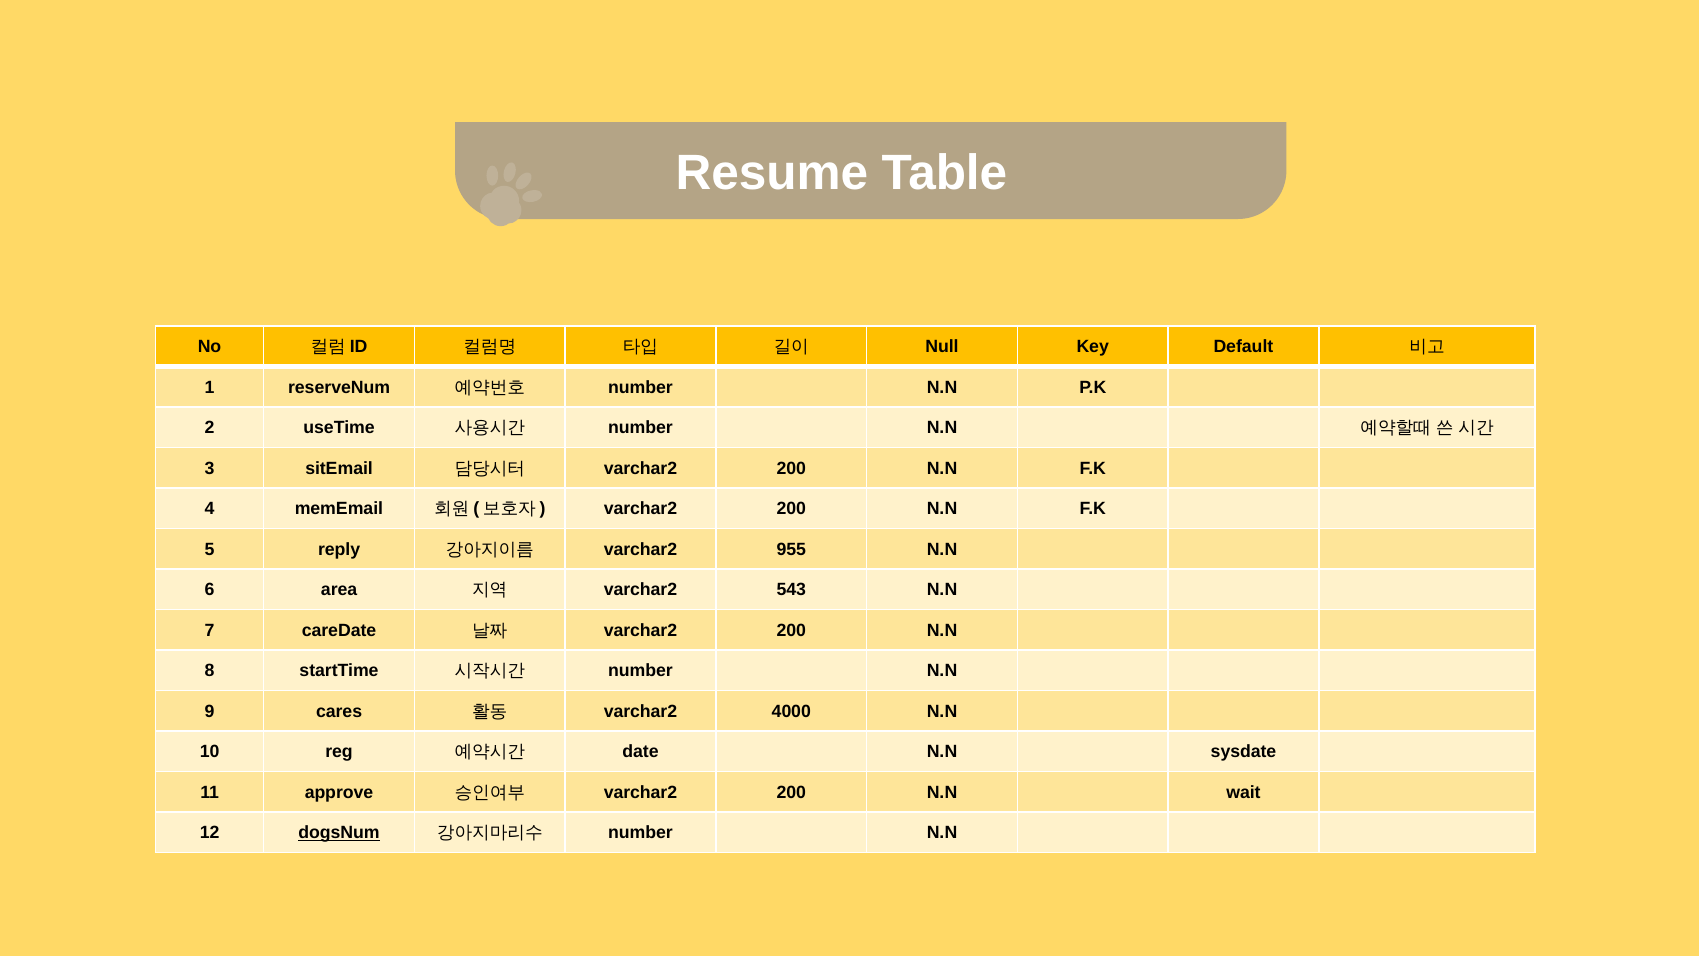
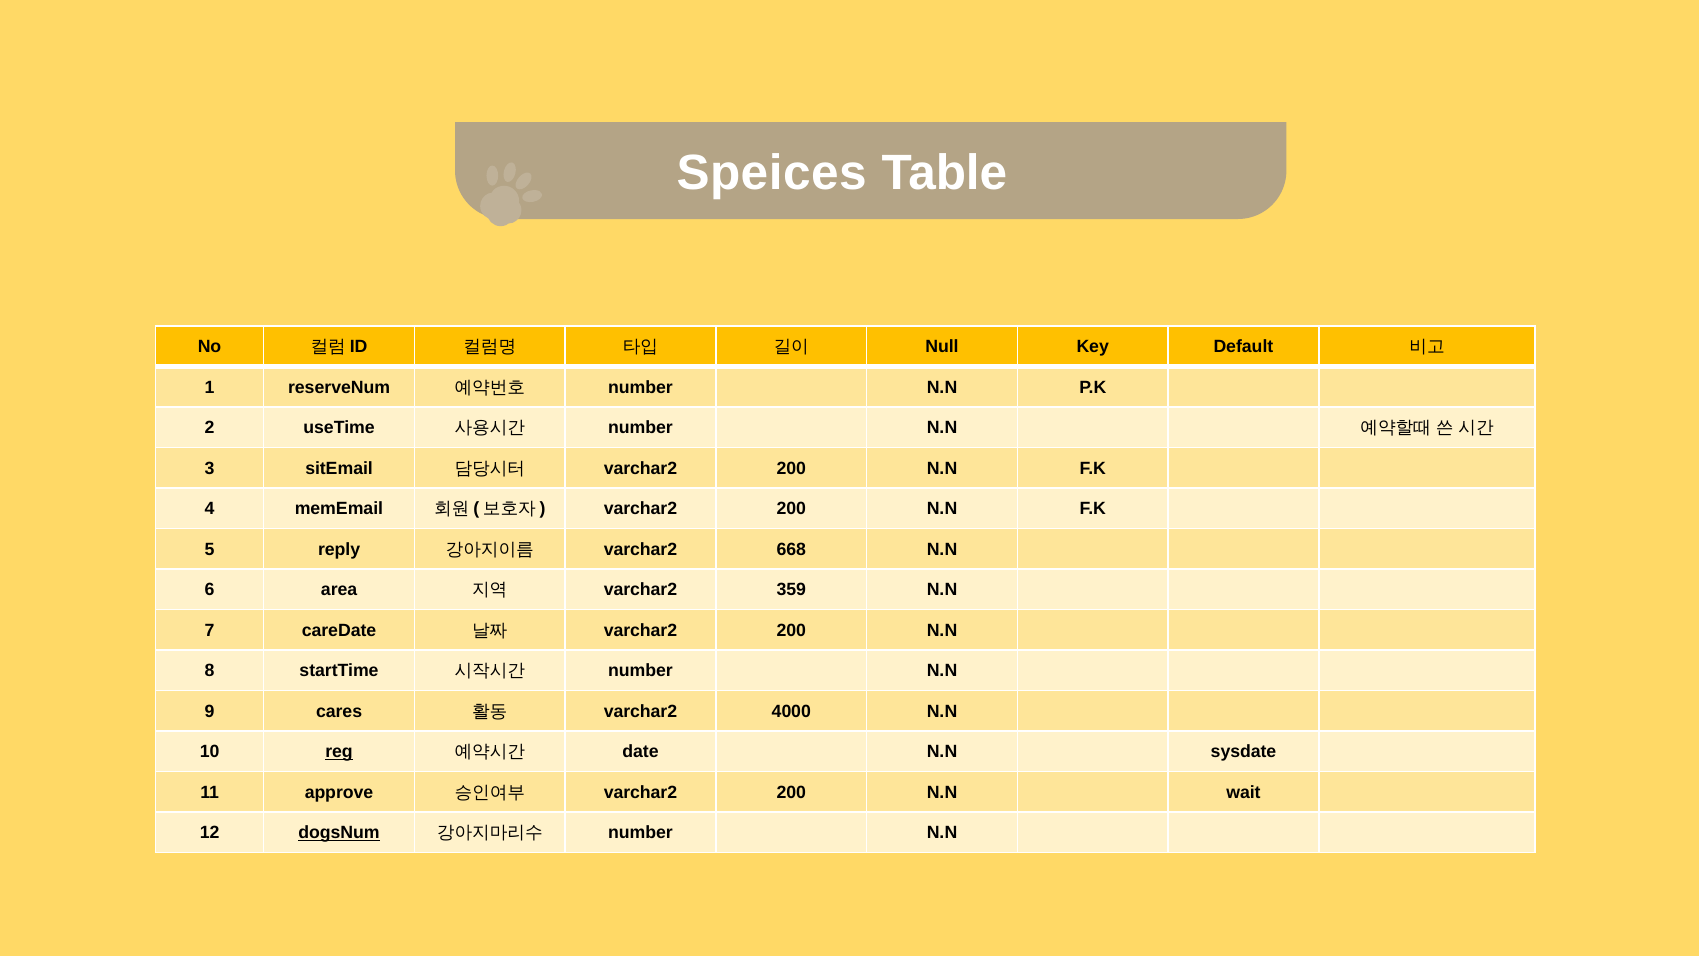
Resume: Resume -> Speices
955: 955 -> 668
543: 543 -> 359
reg underline: none -> present
